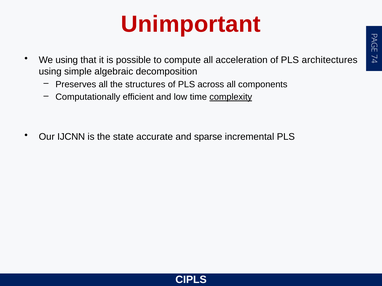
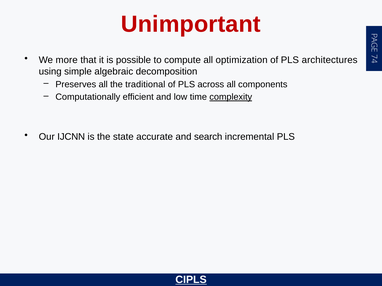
We using: using -> more
acceleration: acceleration -> optimization
structures: structures -> traditional
sparse: sparse -> search
CIPLS underline: none -> present
